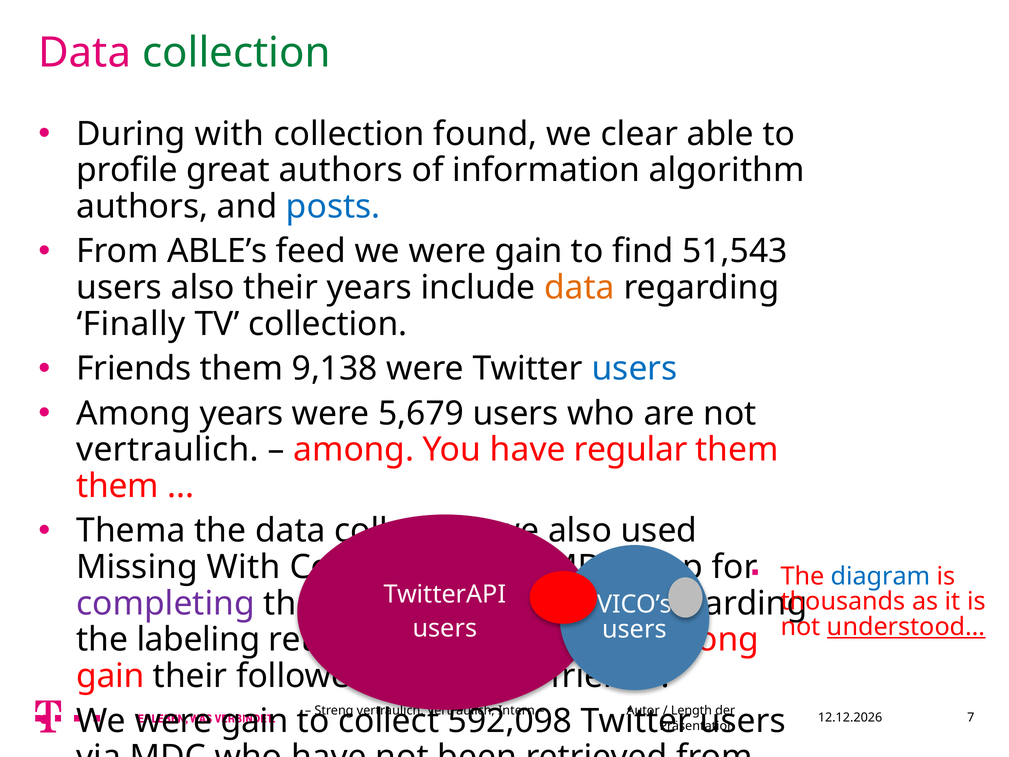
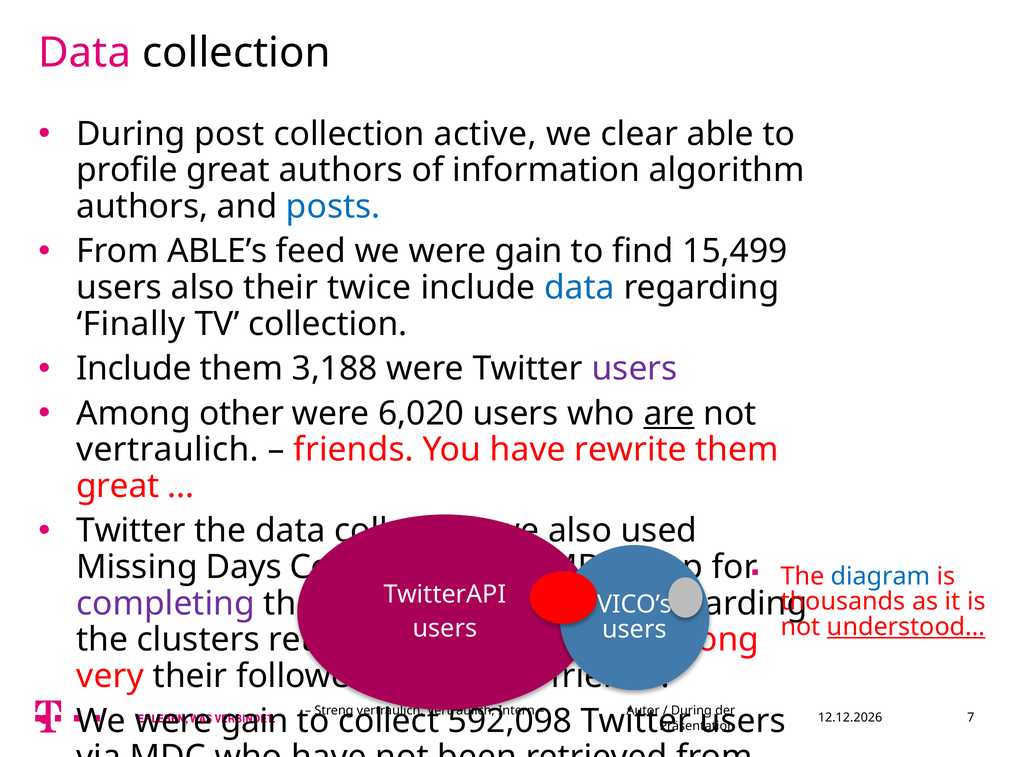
collection at (236, 53) colour: green -> black
During with: with -> post
found: found -> active
51,543: 51,543 -> 15,499
their years: years -> twice
data at (579, 288) colour: orange -> blue
Friends at (134, 369): Friends -> Include
9,138: 9,138 -> 3,188
users at (635, 369) colour: blue -> purple
Among years: years -> other
5,679: 5,679 -> 6,020
are underline: none -> present
among at (354, 450): among -> friends
regular: regular -> rewrite
them at (118, 486): them -> great
Thema at (131, 531): Thema -> Twitter
Missing With: With -> Days
labeling: labeling -> clusters
gain at (110, 676): gain -> very
Length at (691, 711): Length -> During
